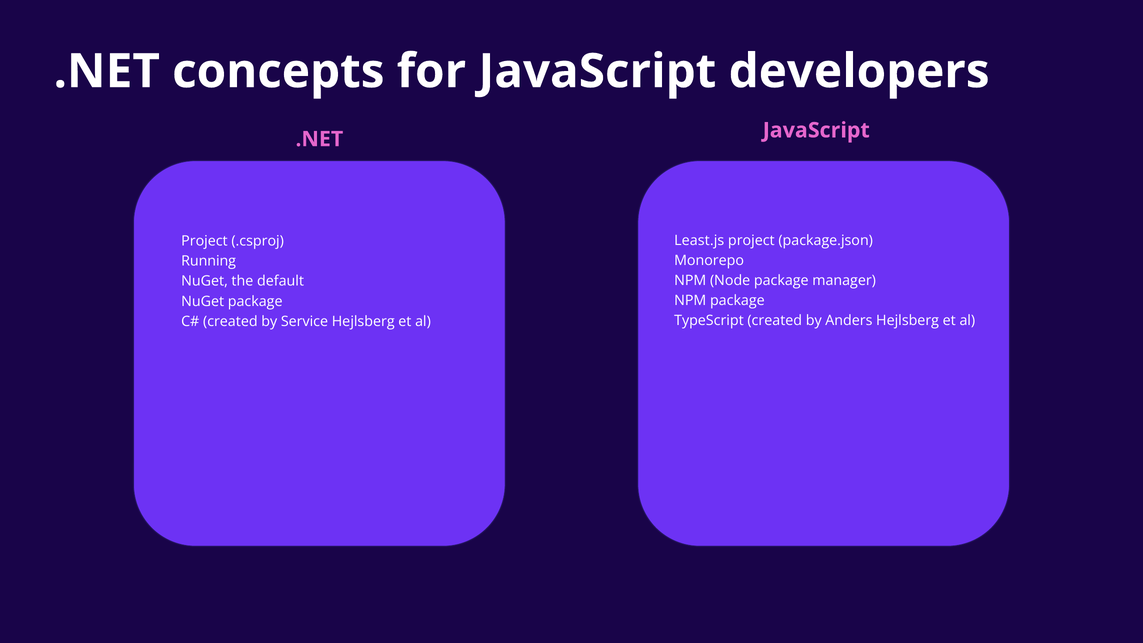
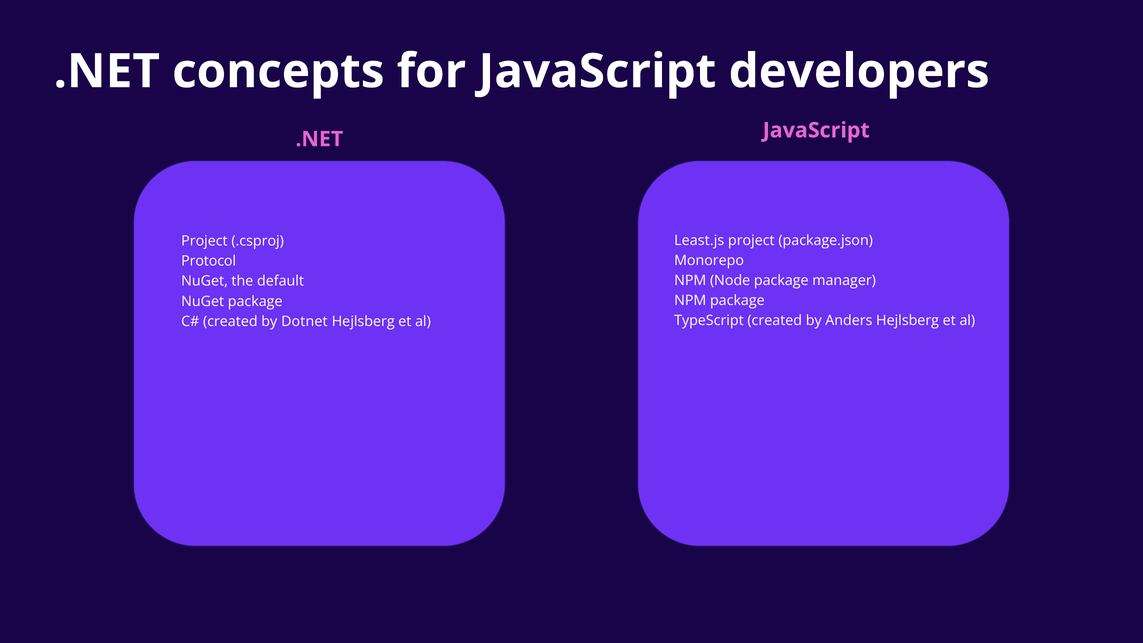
Running: Running -> Protocol
Service: Service -> Dotnet
